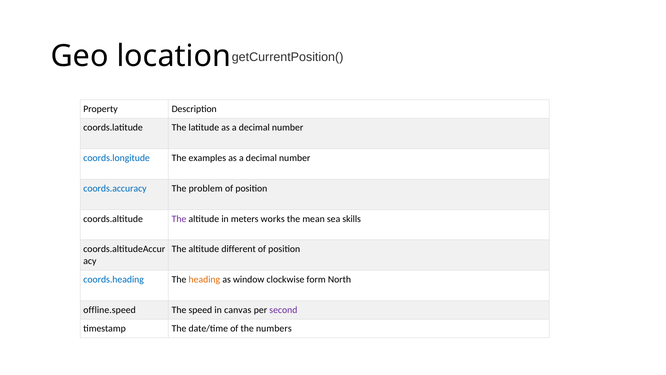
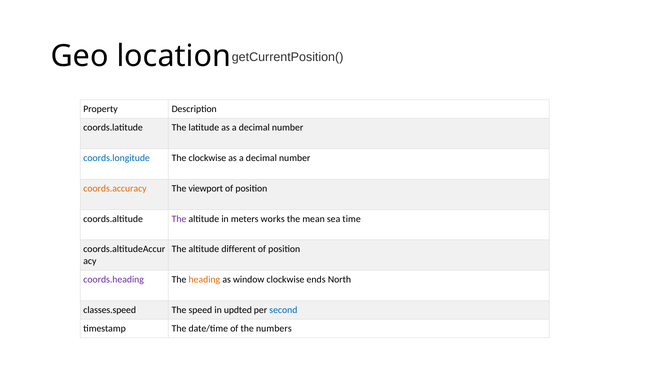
The examples: examples -> clockwise
coords.accuracy colour: blue -> orange
problem: problem -> viewport
skills: skills -> time
coords.heading colour: blue -> purple
form: form -> ends
offline.speed: offline.speed -> classes.speed
canvas: canvas -> updted
second colour: purple -> blue
